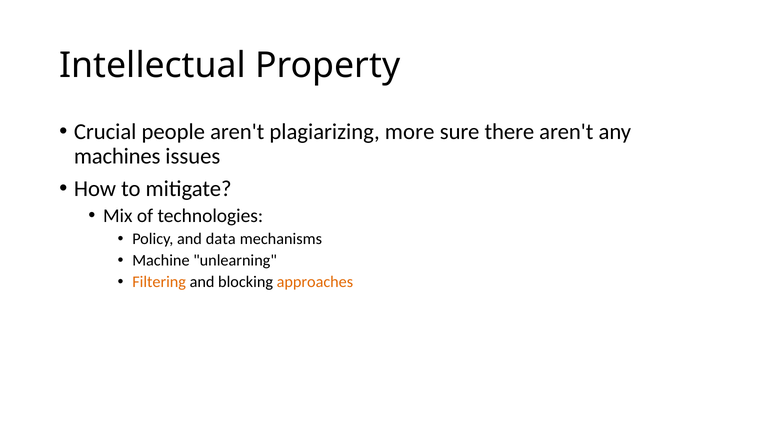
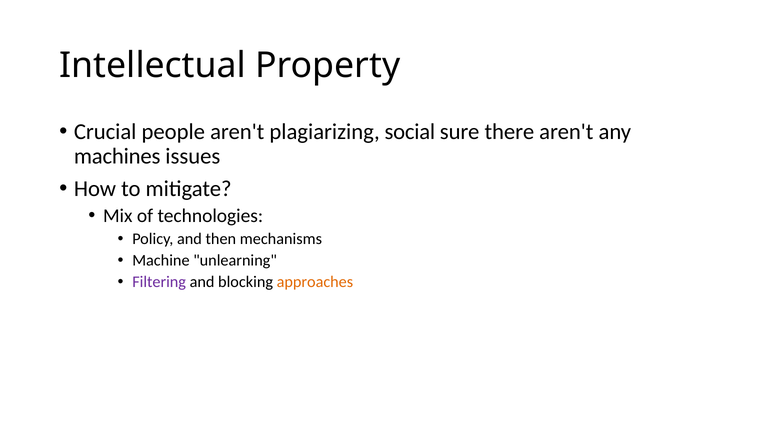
more: more -> social
data: data -> then
Filtering colour: orange -> purple
